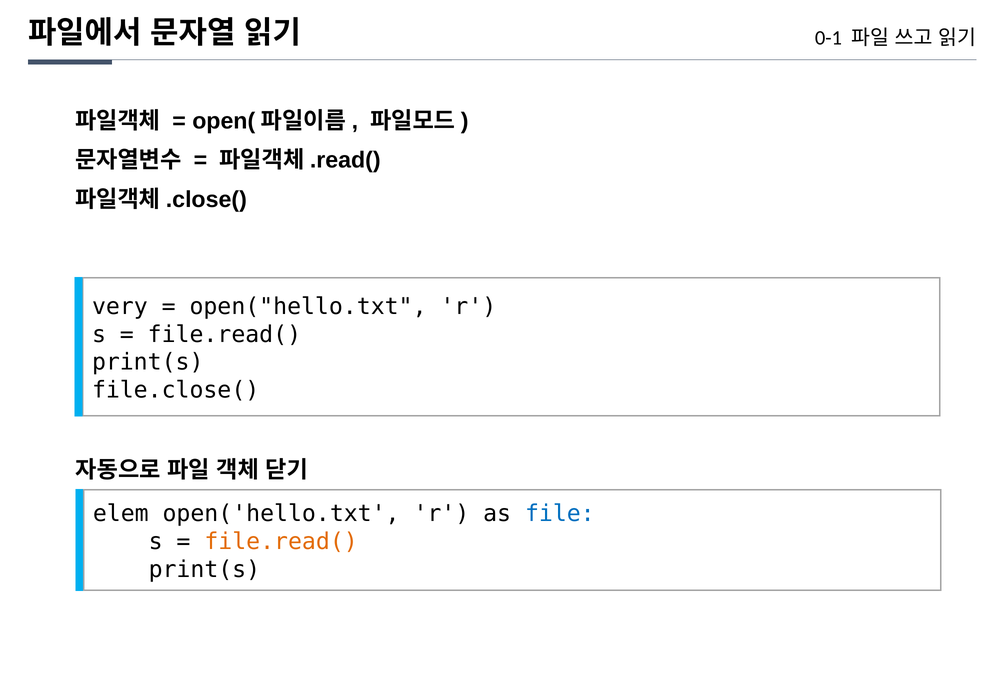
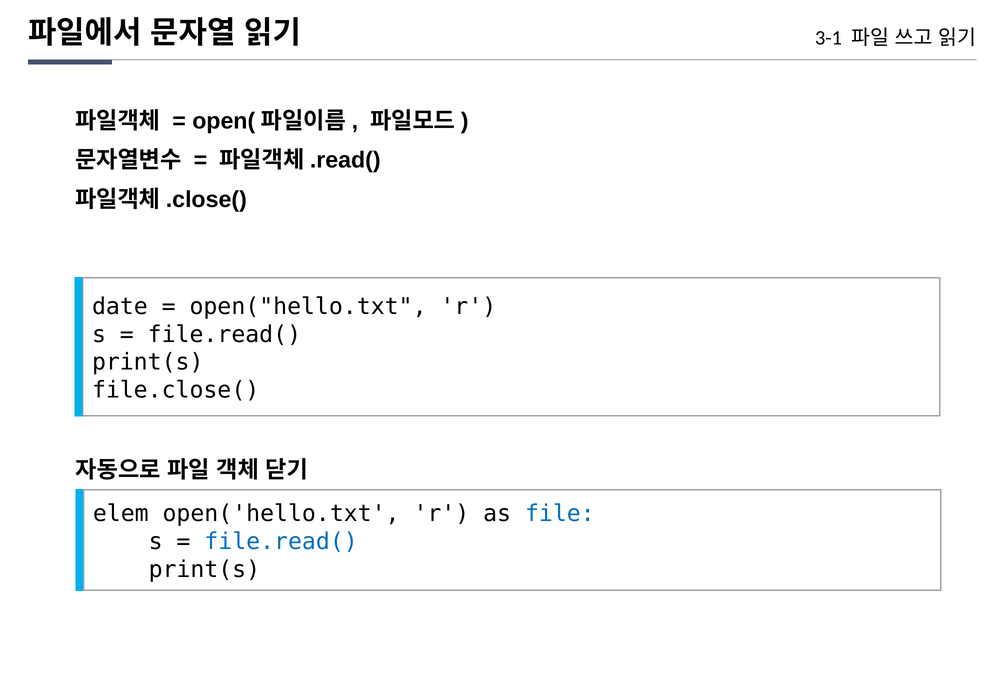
0-1: 0-1 -> 3-1
very: very -> date
file.read( at (281, 542) colour: orange -> blue
